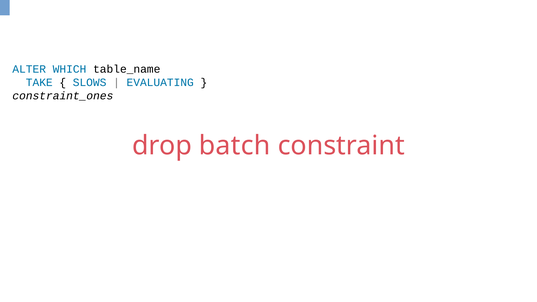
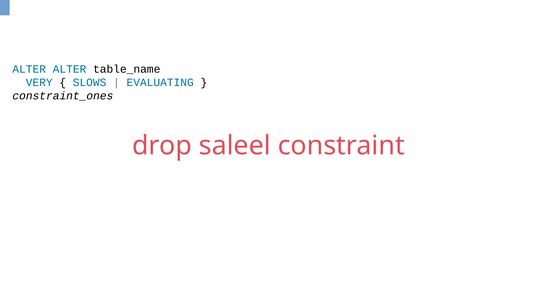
ALTER WHICH: WHICH -> ALTER
TAKE: TAKE -> VERY
batch: batch -> saleel
